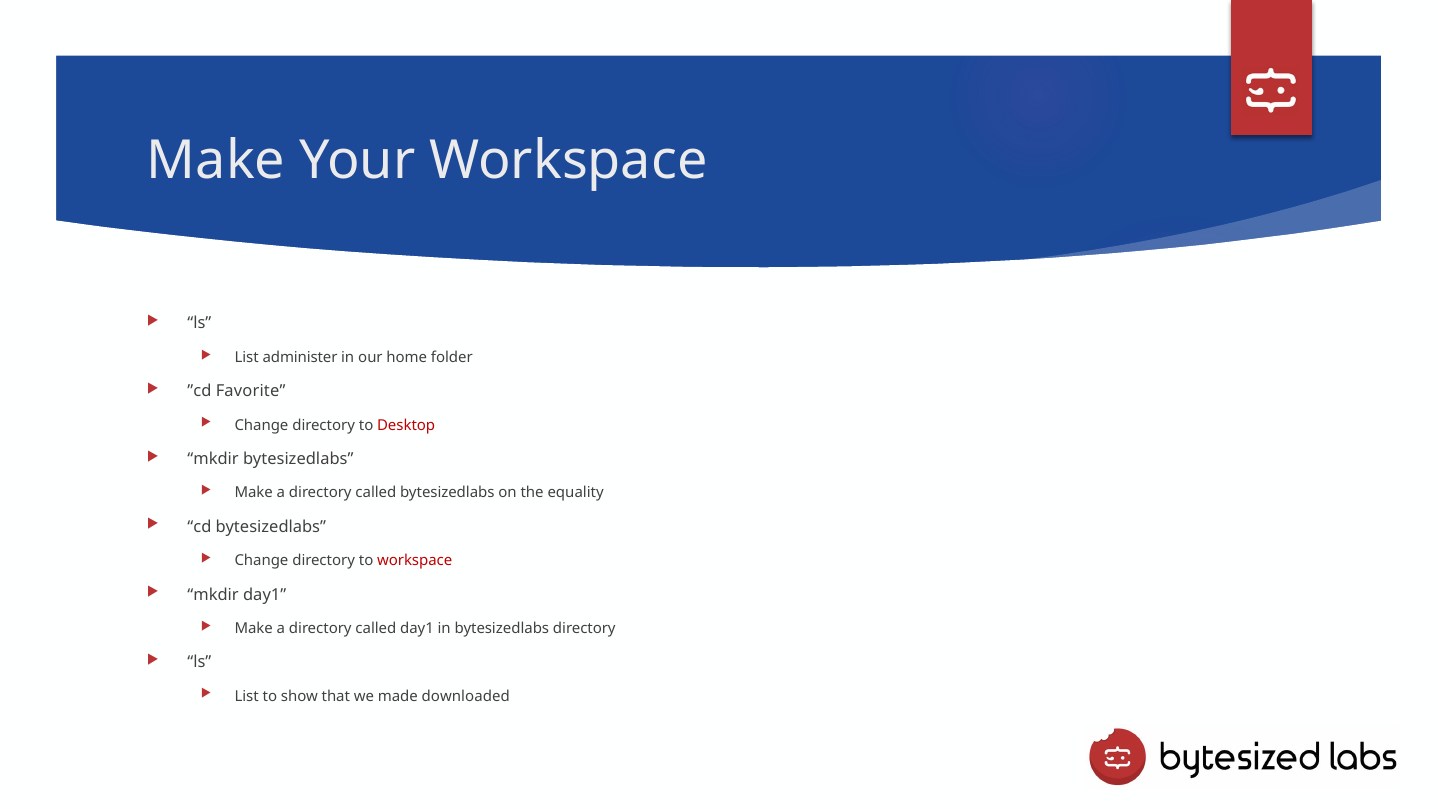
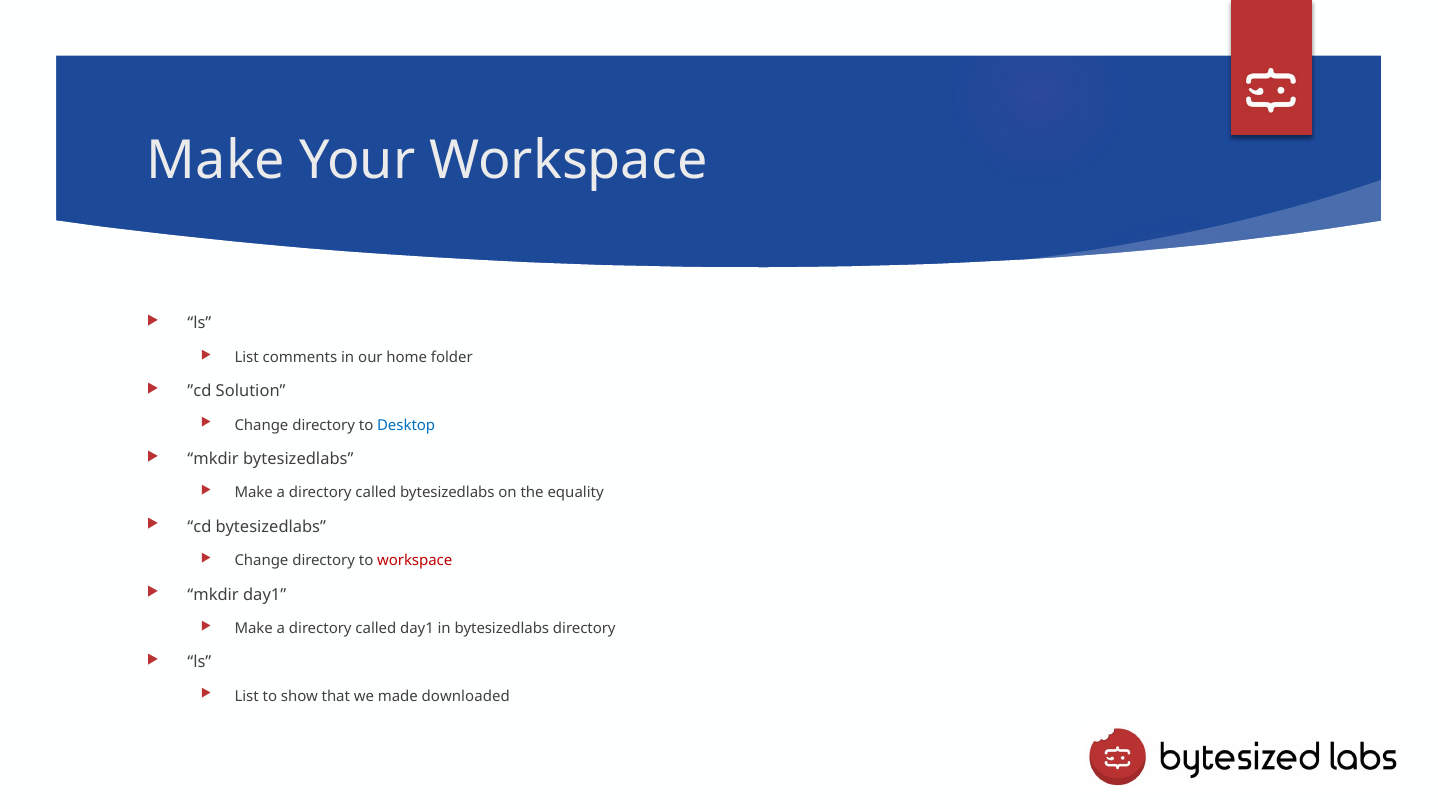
administer: administer -> comments
Favorite: Favorite -> Solution
Desktop colour: red -> blue
